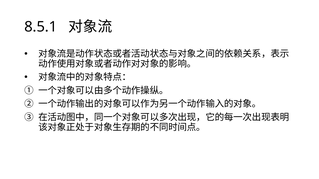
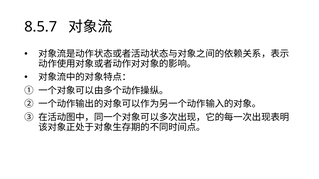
8.5.1: 8.5.1 -> 8.5.7
